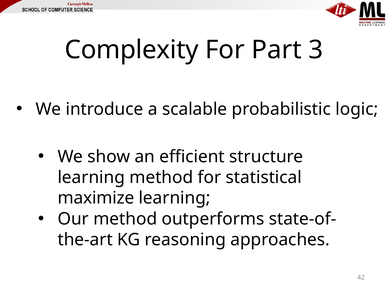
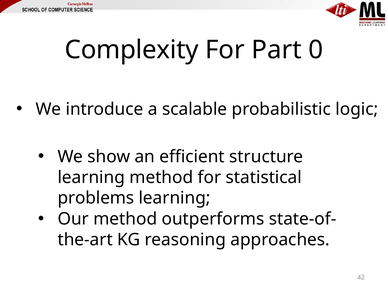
3: 3 -> 0
maximize: maximize -> problems
